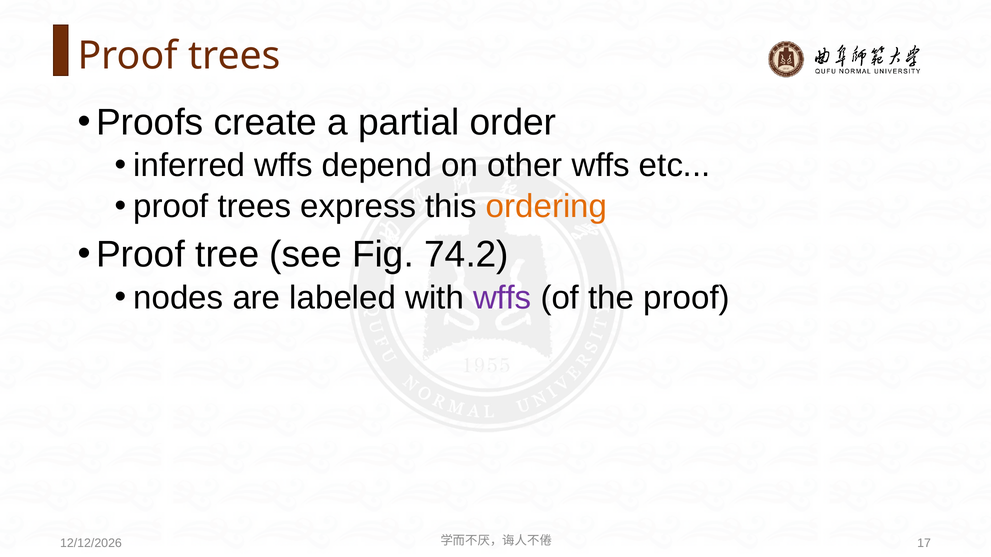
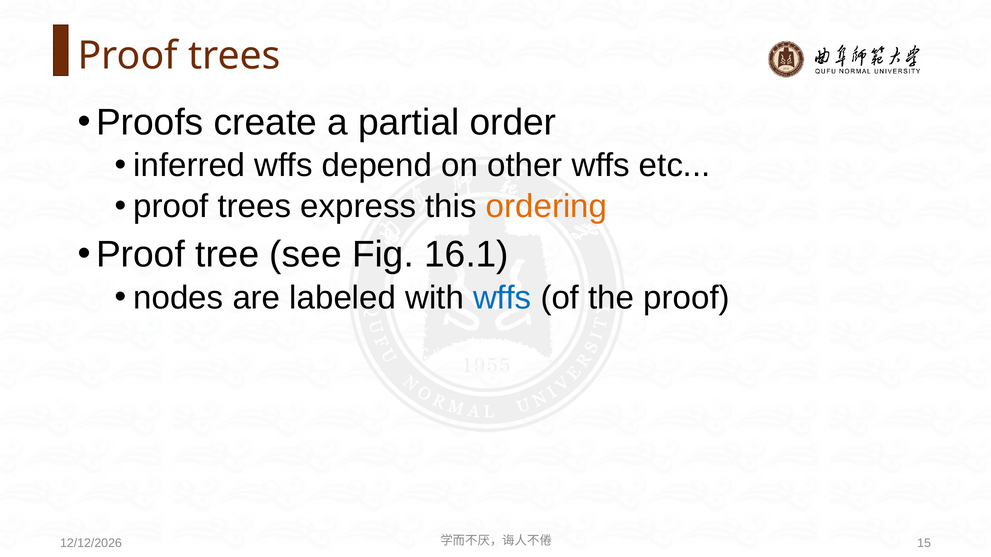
74.2: 74.2 -> 16.1
wffs at (502, 298) colour: purple -> blue
17: 17 -> 15
